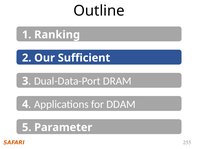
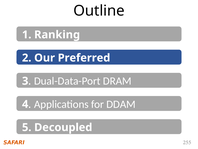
Sufficient: Sufficient -> Preferred
Parameter: Parameter -> Decoupled
